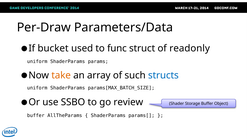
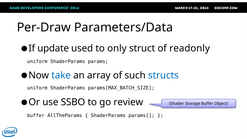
bucket: bucket -> update
func: func -> only
take colour: orange -> blue
